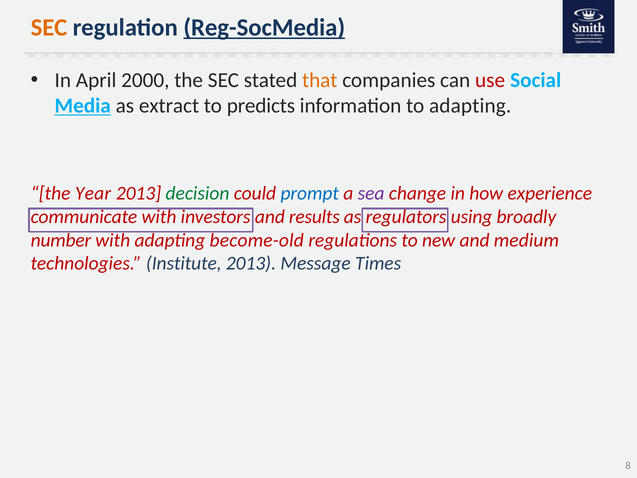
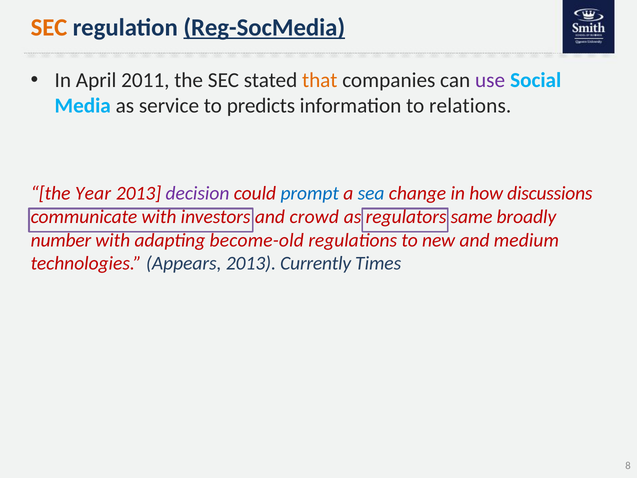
2000: 2000 -> 2011
use colour: red -> purple
Media underline: present -> none
extract: extract -> service
to adapting: adapting -> relations
decision colour: green -> purple
sea colour: purple -> blue
experience: experience -> discussions
results: results -> crowd
using: using -> same
Institute: Institute -> Appears
Message: Message -> Currently
